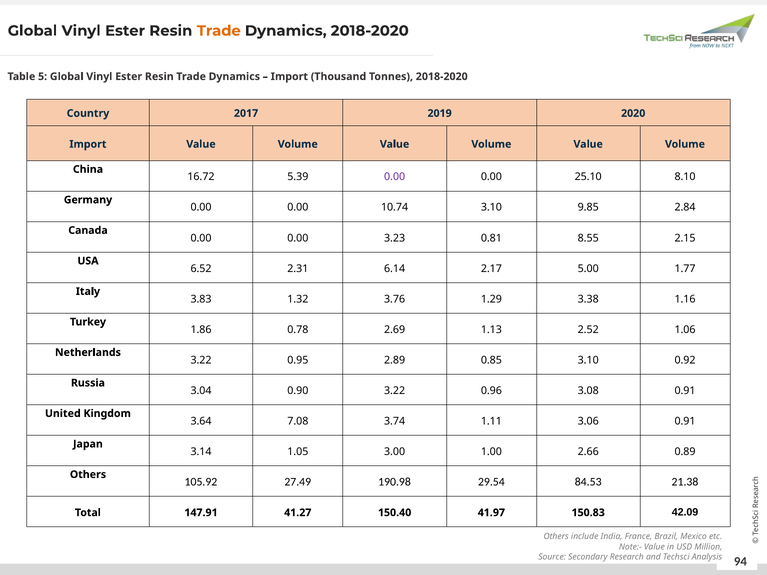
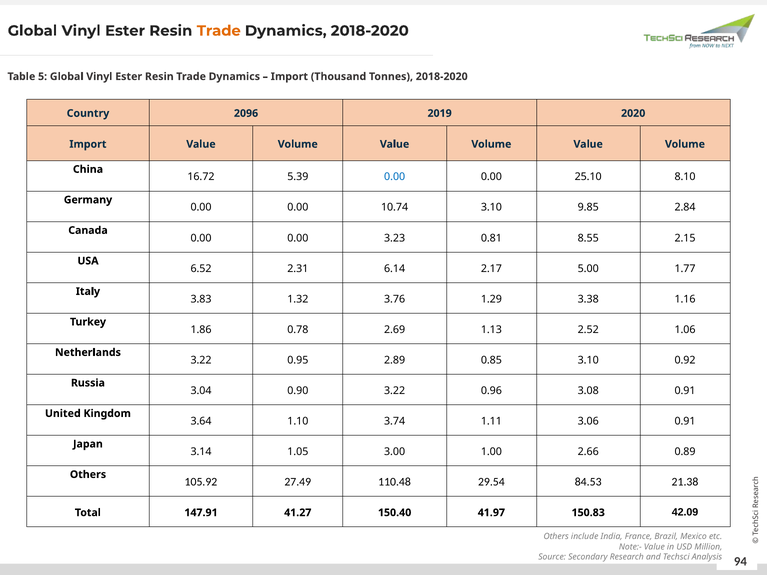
2017: 2017 -> 2096
0.00 at (395, 177) colour: purple -> blue
7.08: 7.08 -> 1.10
190.98: 190.98 -> 110.48
